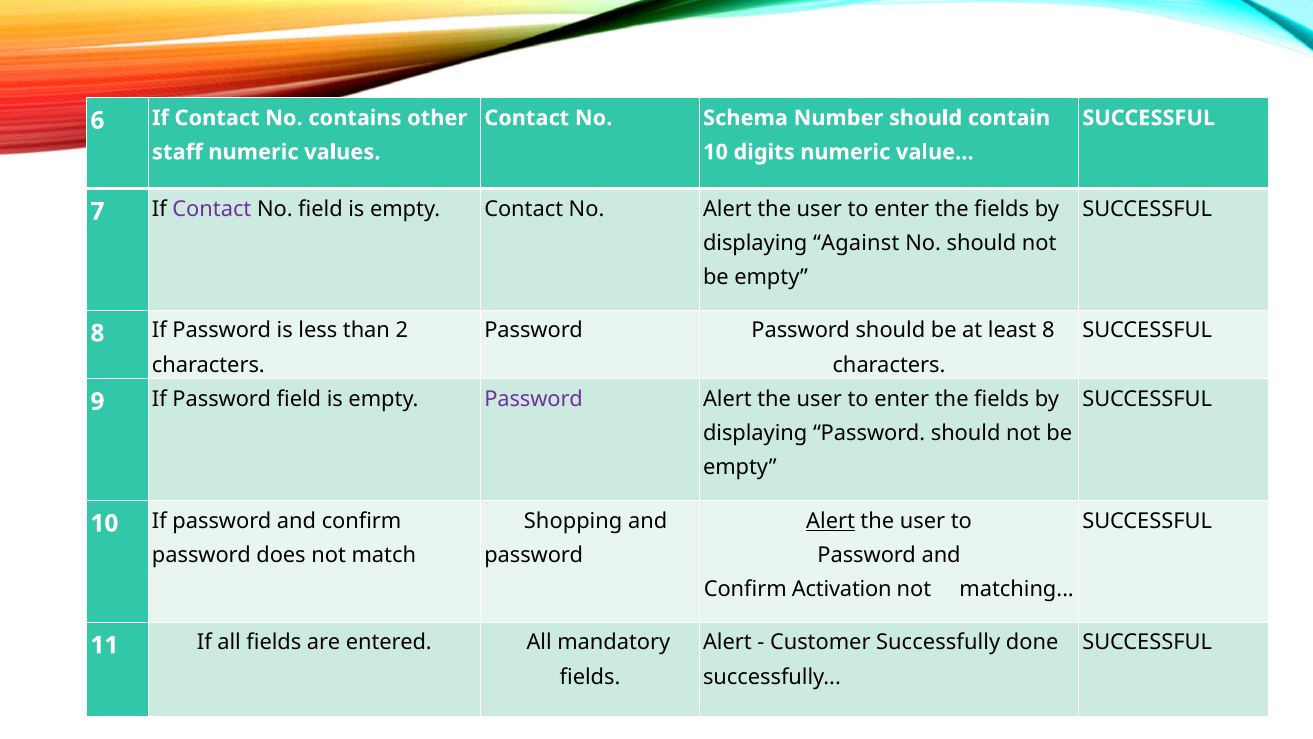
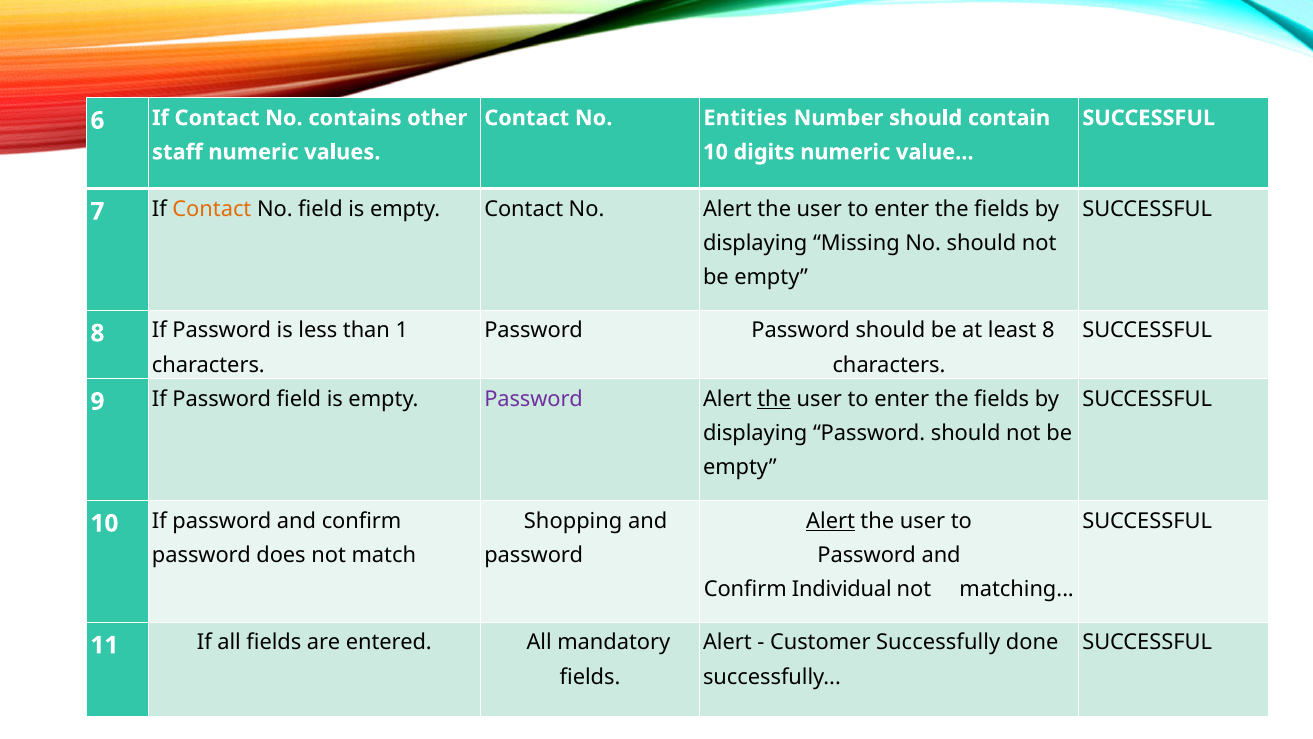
Schema: Schema -> Entities
Contact at (212, 209) colour: purple -> orange
Against: Against -> Missing
2: 2 -> 1
the at (774, 399) underline: none -> present
Activation: Activation -> Individual
